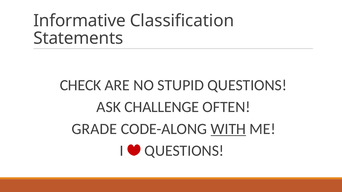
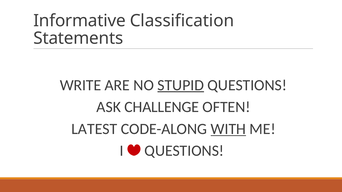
CHECK: CHECK -> WRITE
STUPID underline: none -> present
GRADE: GRADE -> LATEST
